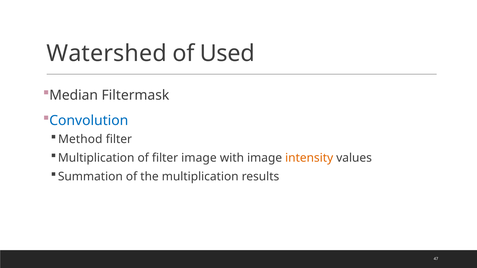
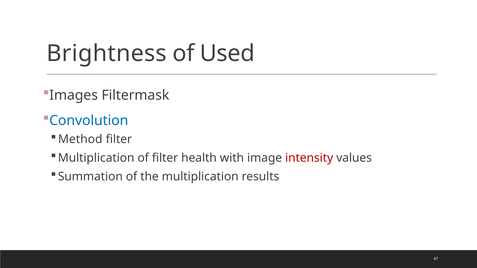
Watershed: Watershed -> Brightness
Median: Median -> Images
filter image: image -> health
intensity colour: orange -> red
